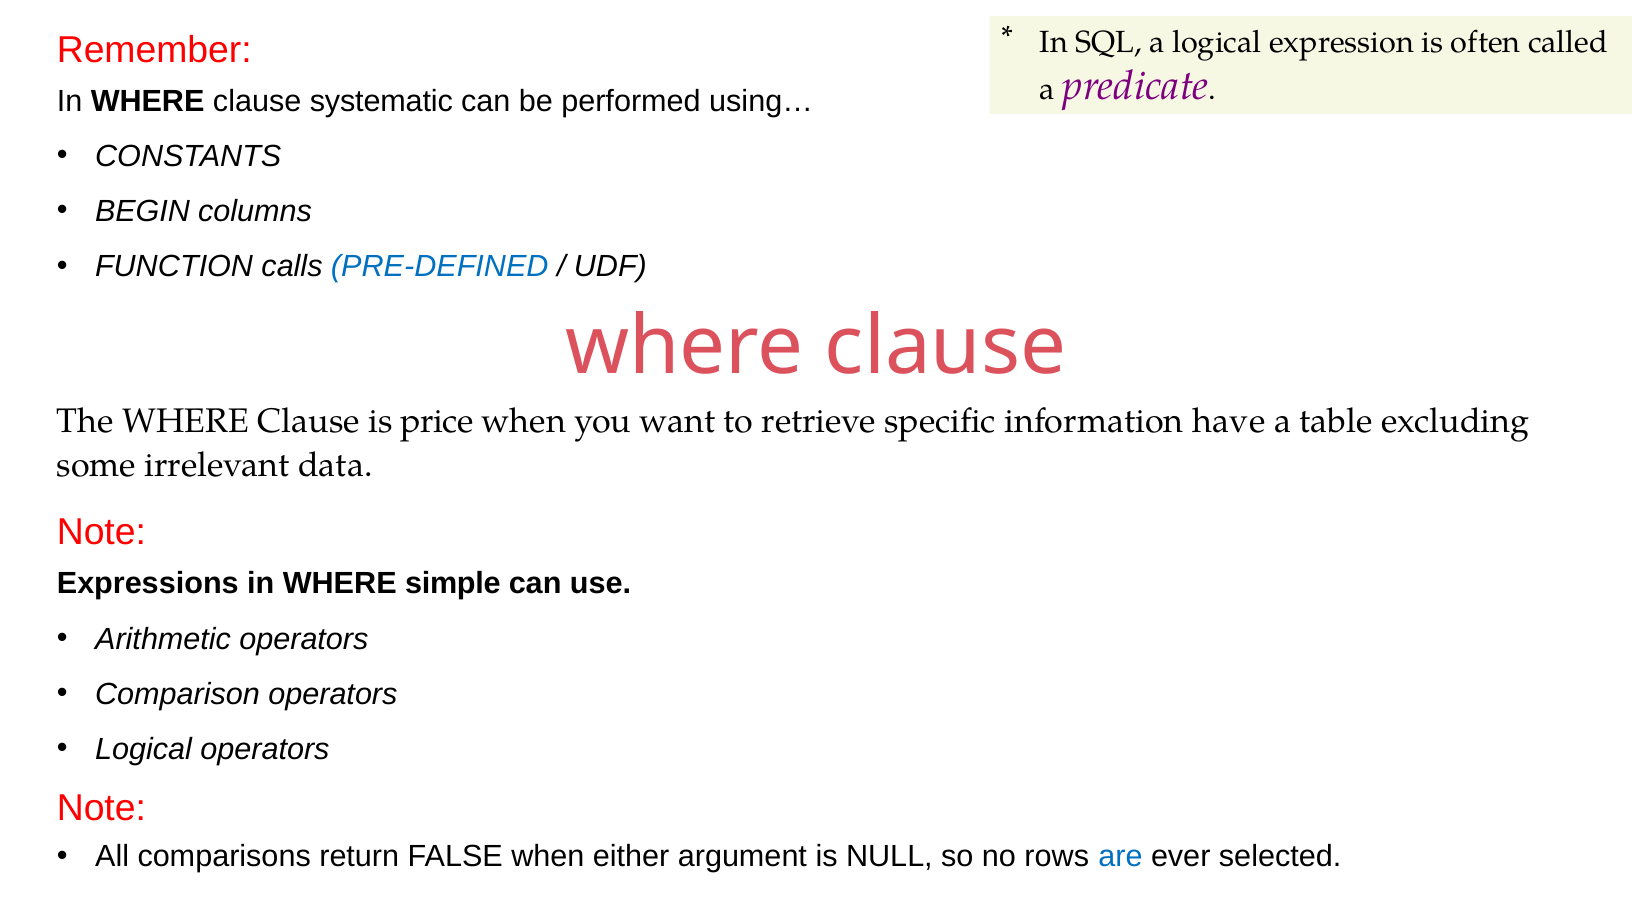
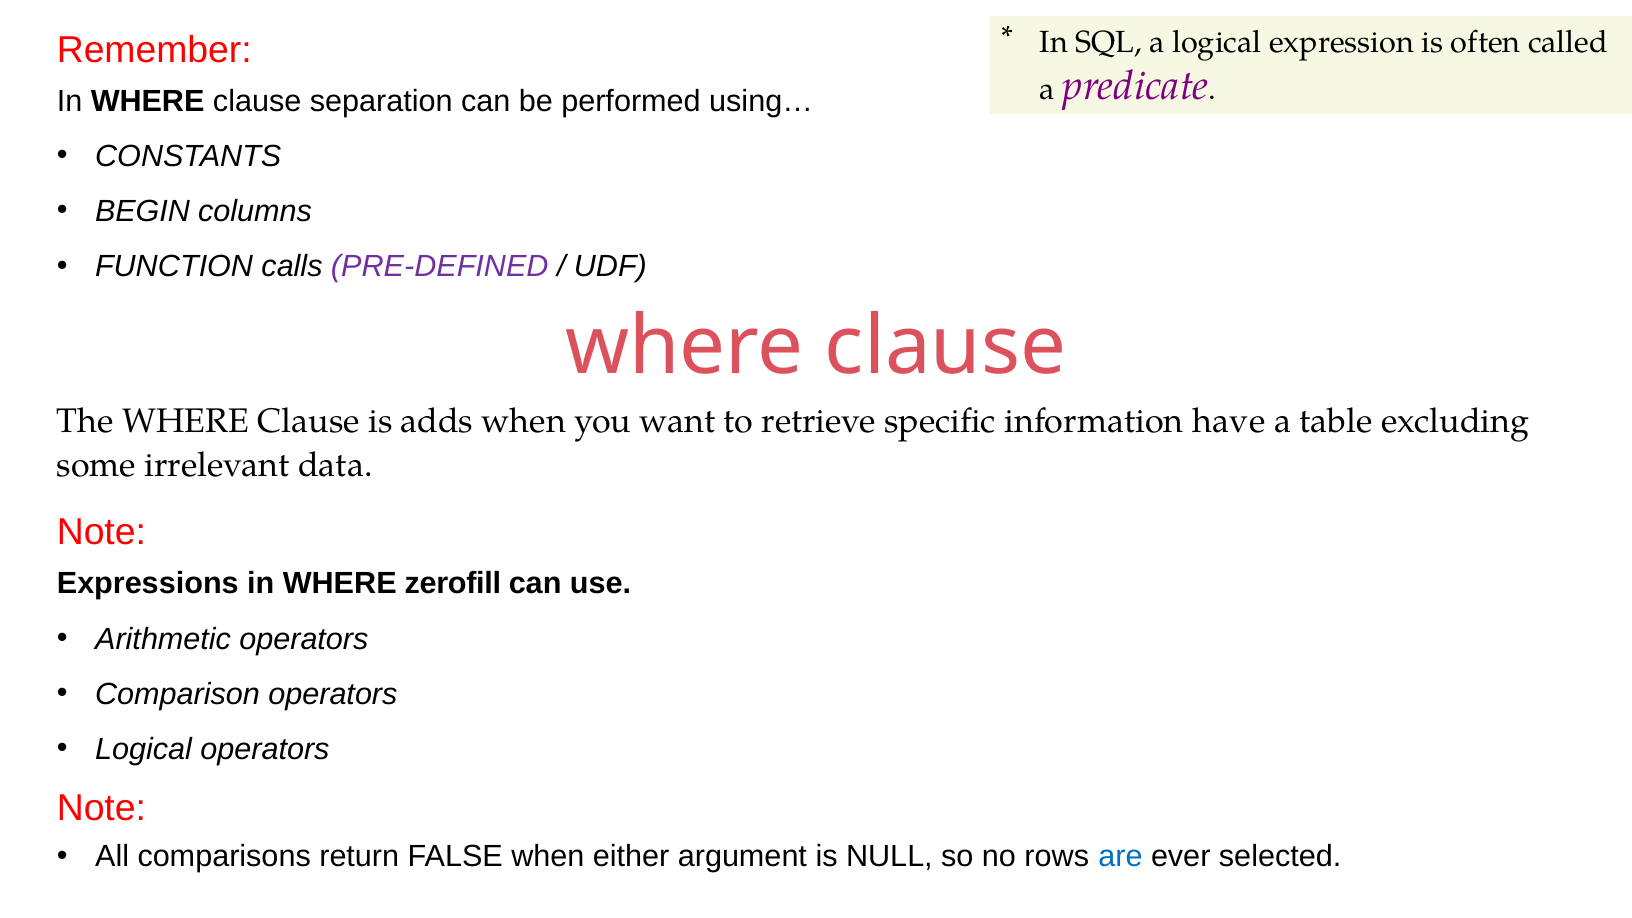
systematic: systematic -> separation
PRE-DEFINED colour: blue -> purple
price: price -> adds
simple: simple -> zerofill
